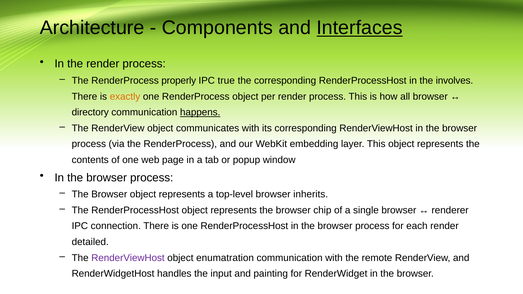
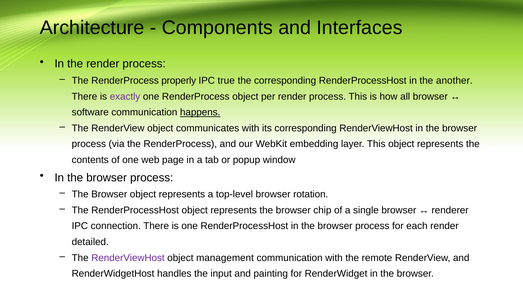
Interfaces underline: present -> none
involves: involves -> another
exactly colour: orange -> purple
directory: directory -> software
inherits: inherits -> rotation
enumatration: enumatration -> management
